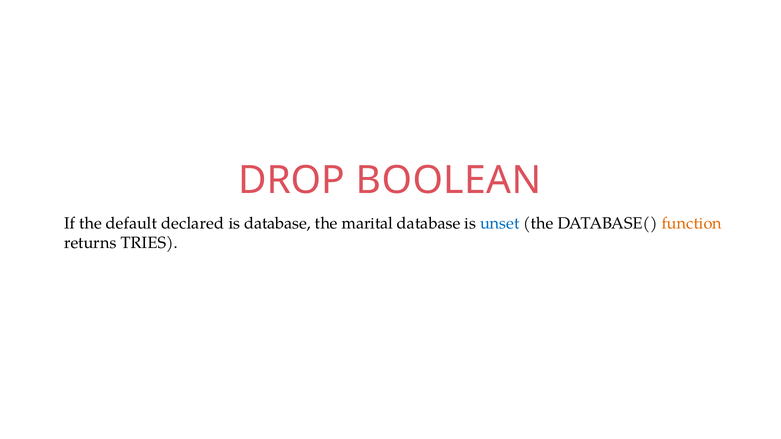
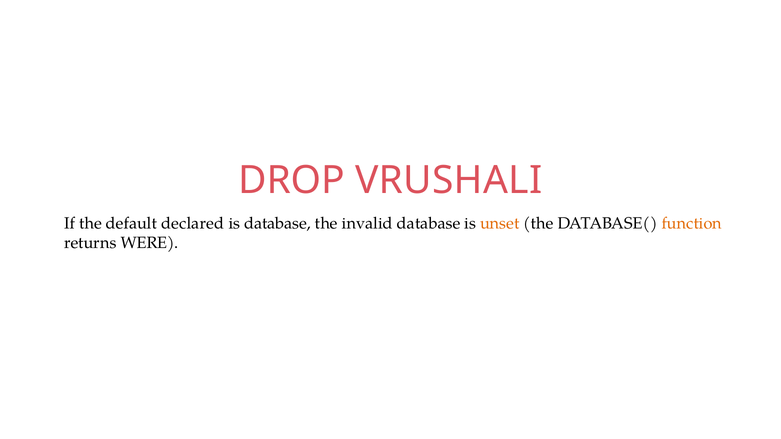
BOOLEAN: BOOLEAN -> VRUSHALI
marital: marital -> invalid
unset colour: blue -> orange
TRIES: TRIES -> WERE
